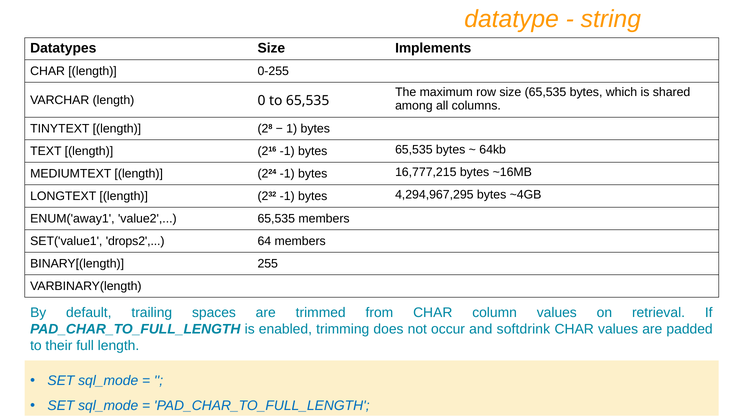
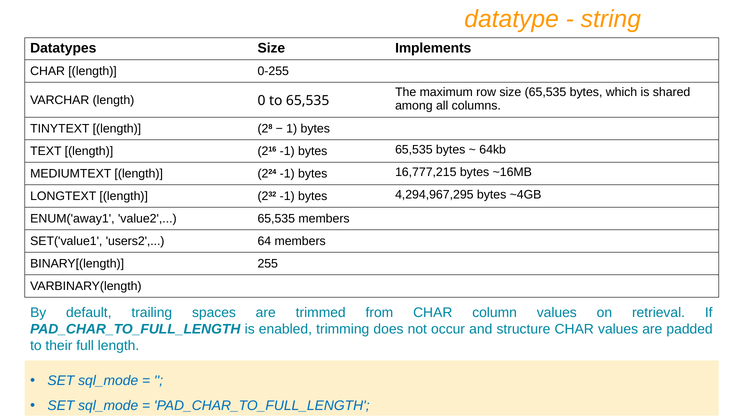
drops2: drops2 -> users2
softdrink: softdrink -> structure
